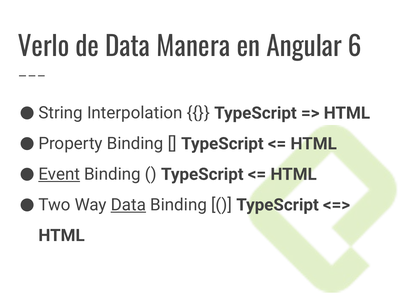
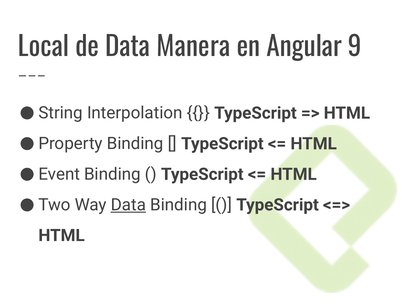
Verlo: Verlo -> Local
6: 6 -> 9
Event underline: present -> none
